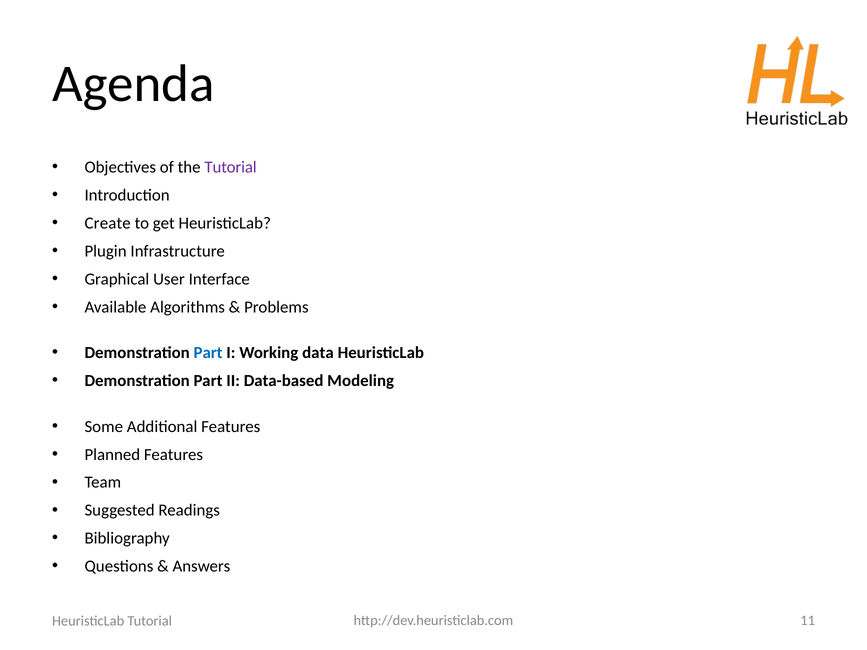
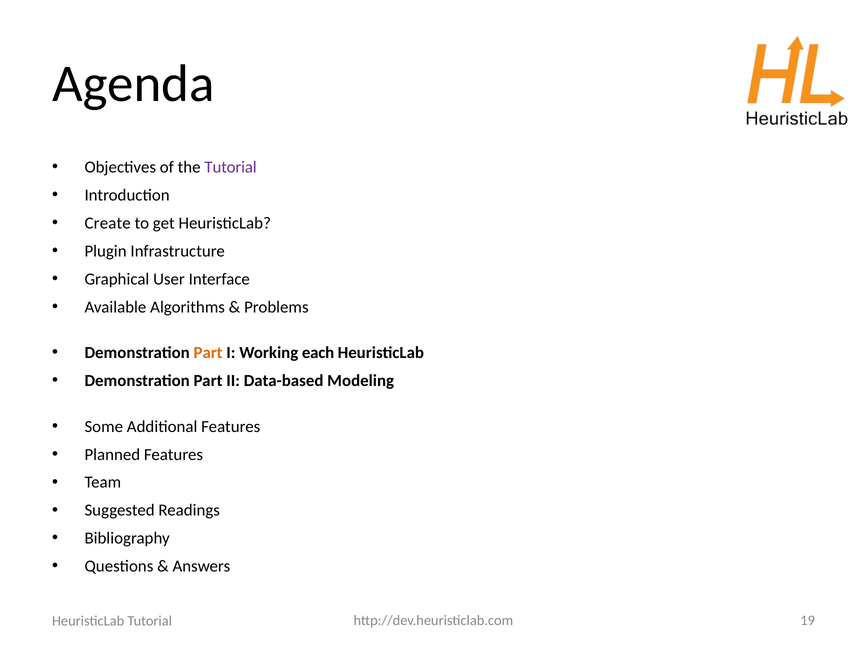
Part at (208, 353) colour: blue -> orange
data: data -> each
11: 11 -> 19
